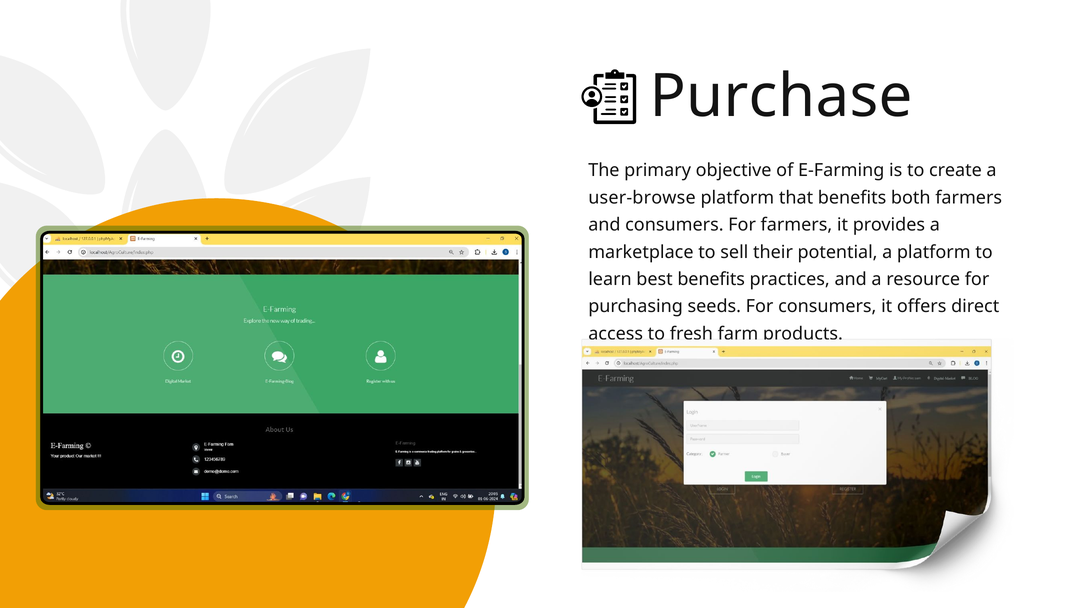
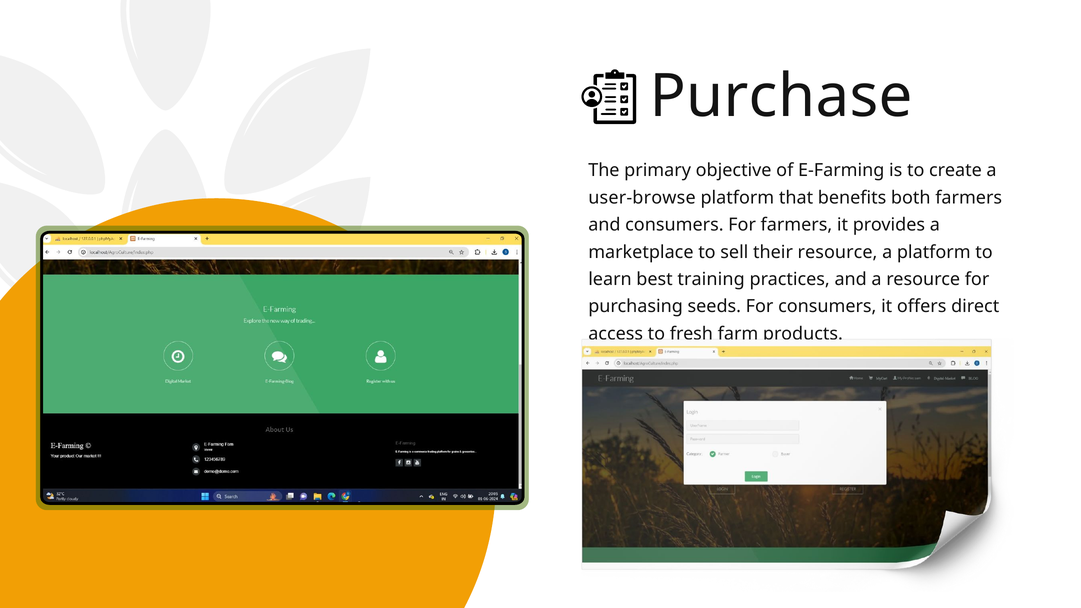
their potential: potential -> resource
best benefits: benefits -> training
